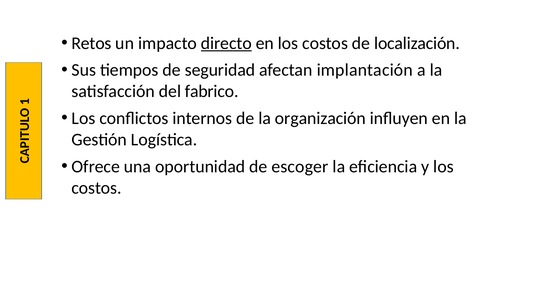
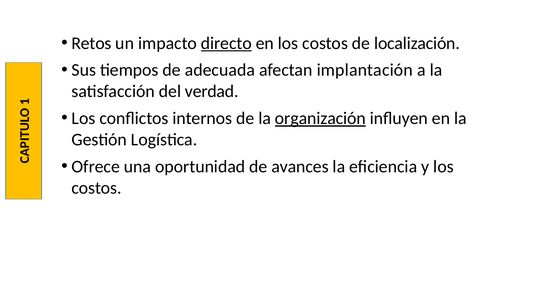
seguridad: seguridad -> adecuada
fabrico: fabrico -> verdad
organización underline: none -> present
escoger: escoger -> avances
